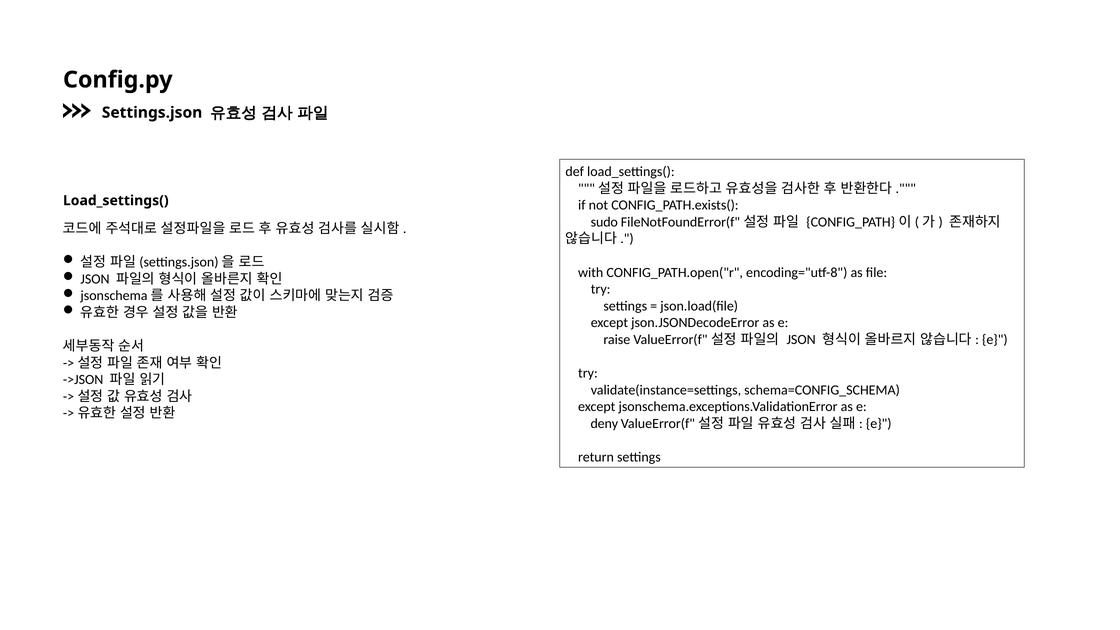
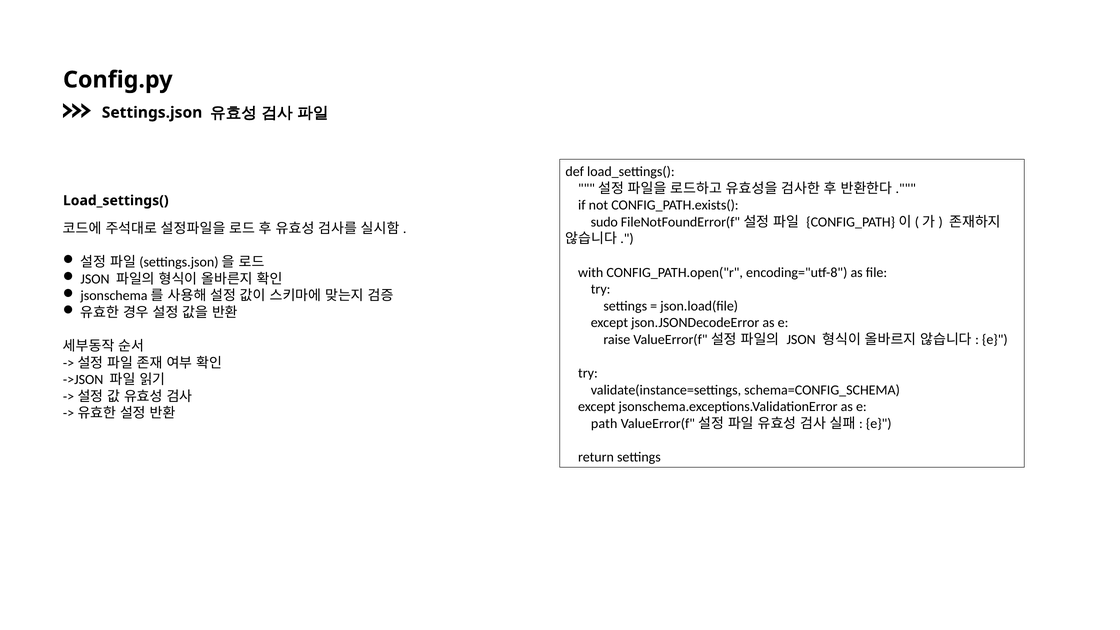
deny: deny -> path
